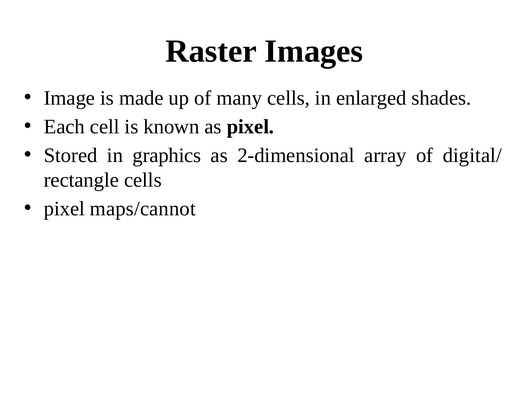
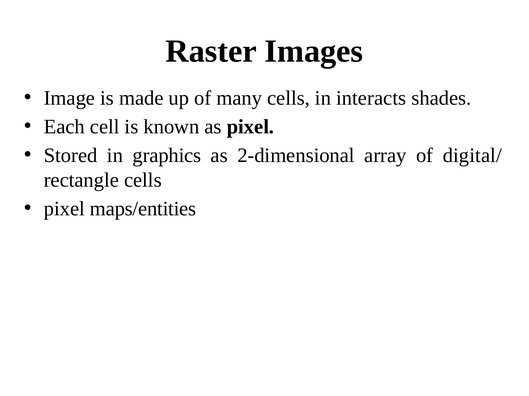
enlarged: enlarged -> interacts
maps/cannot: maps/cannot -> maps/entities
